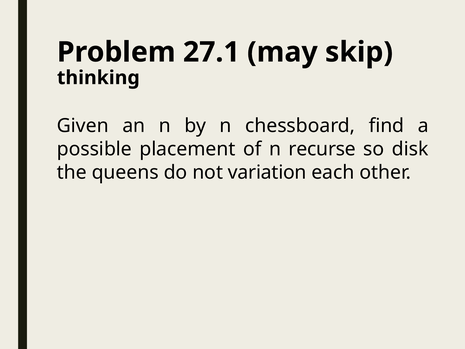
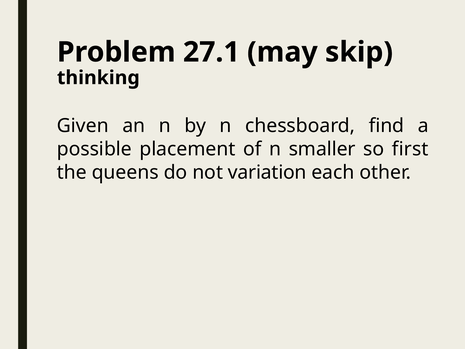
recurse: recurse -> smaller
disk: disk -> first
